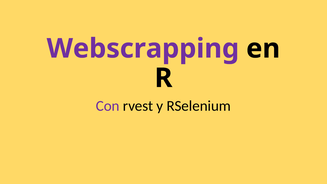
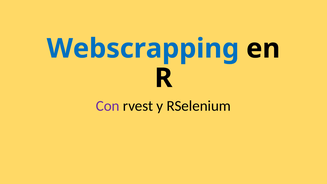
Webscrapping colour: purple -> blue
